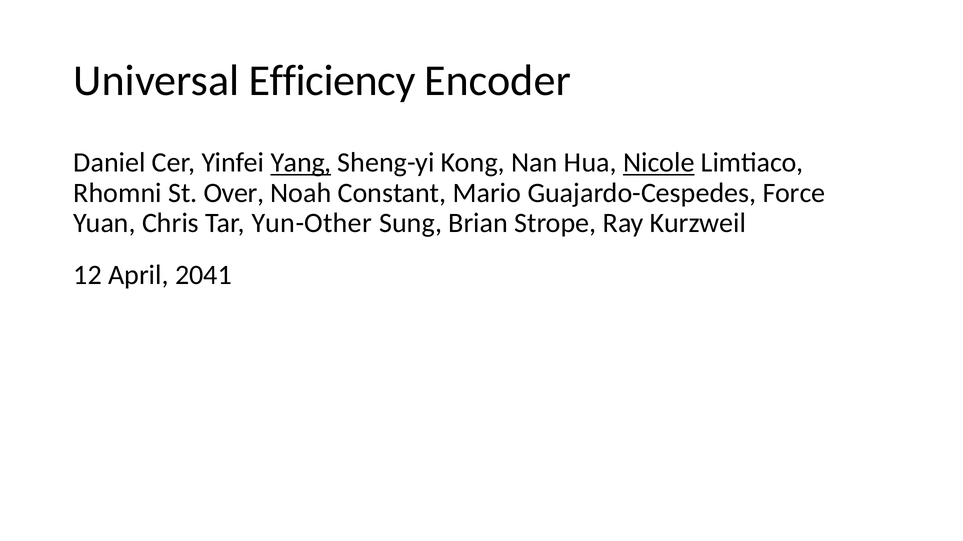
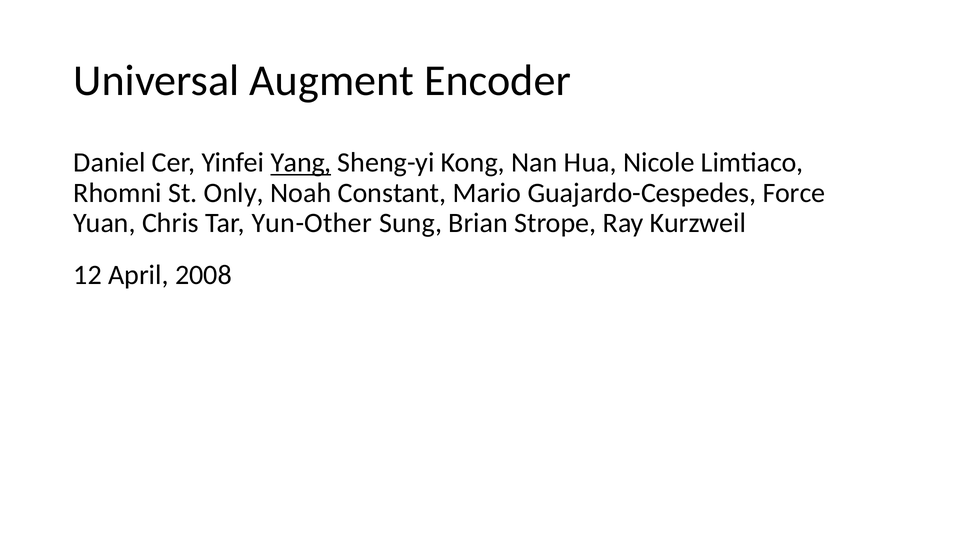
Efficiency: Efficiency -> Augment
Nicole underline: present -> none
Over: Over -> Only
2041: 2041 -> 2008
